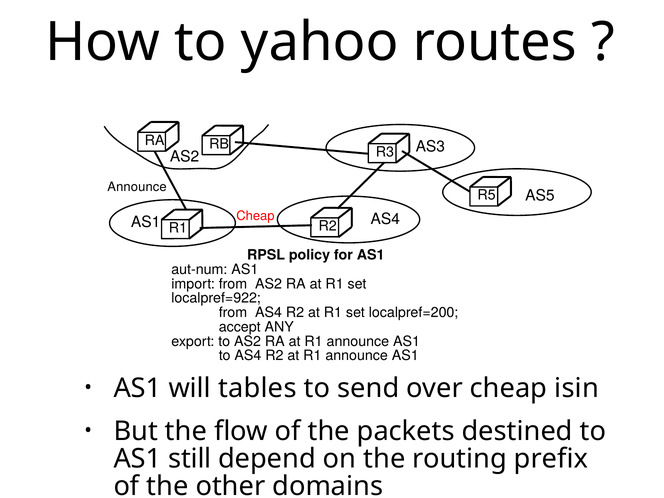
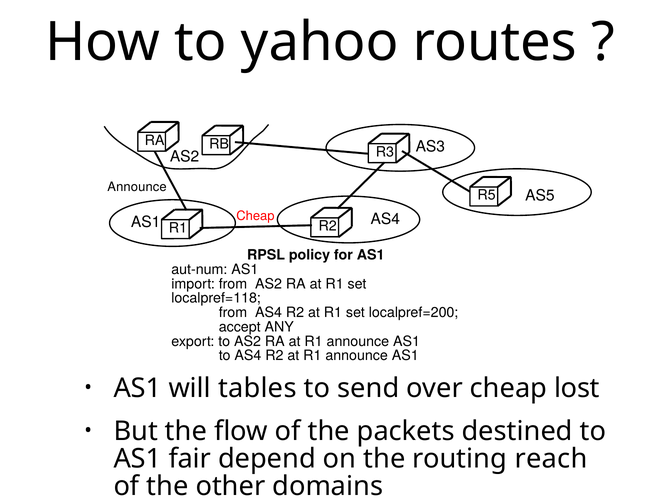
localpref=922: localpref=922 -> localpref=118
isin: isin -> lost
still: still -> fair
prefix: prefix -> reach
